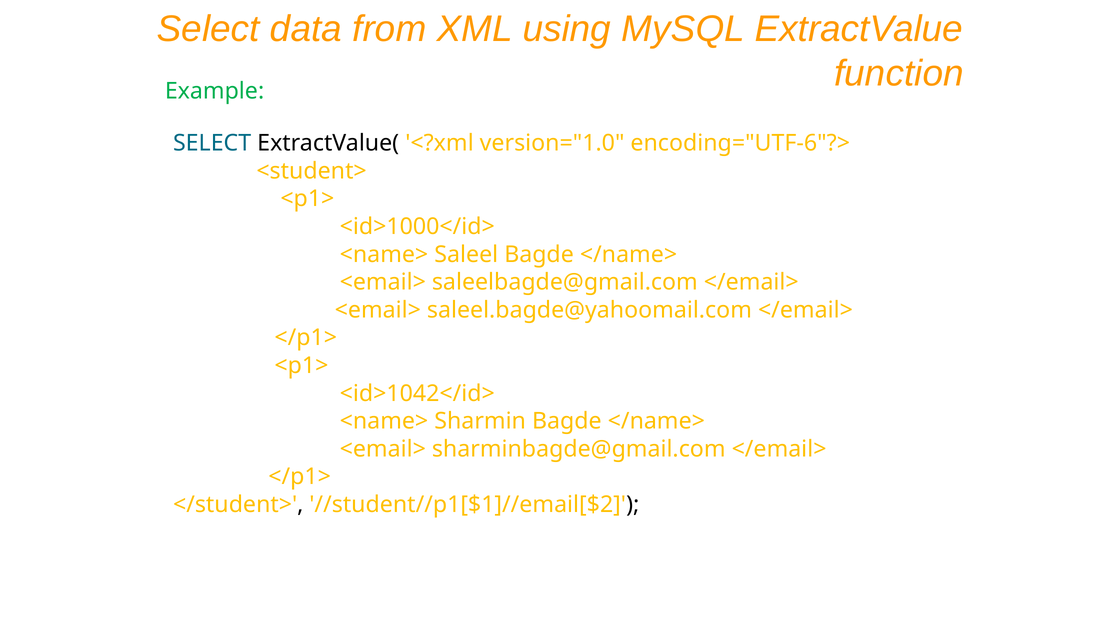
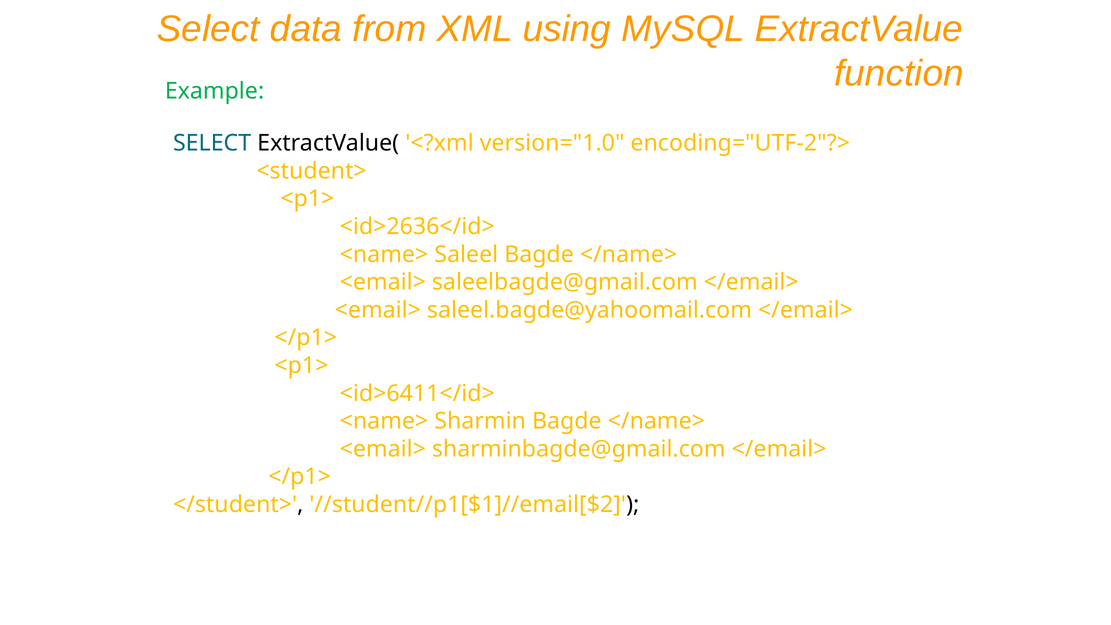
encoding="UTF-6"?>: encoding="UTF-6"?> -> encoding="UTF-2"?>
<id>1000</id>: <id>1000</id> -> <id>2636</id>
<id>1042</id>: <id>1042</id> -> <id>6411</id>
